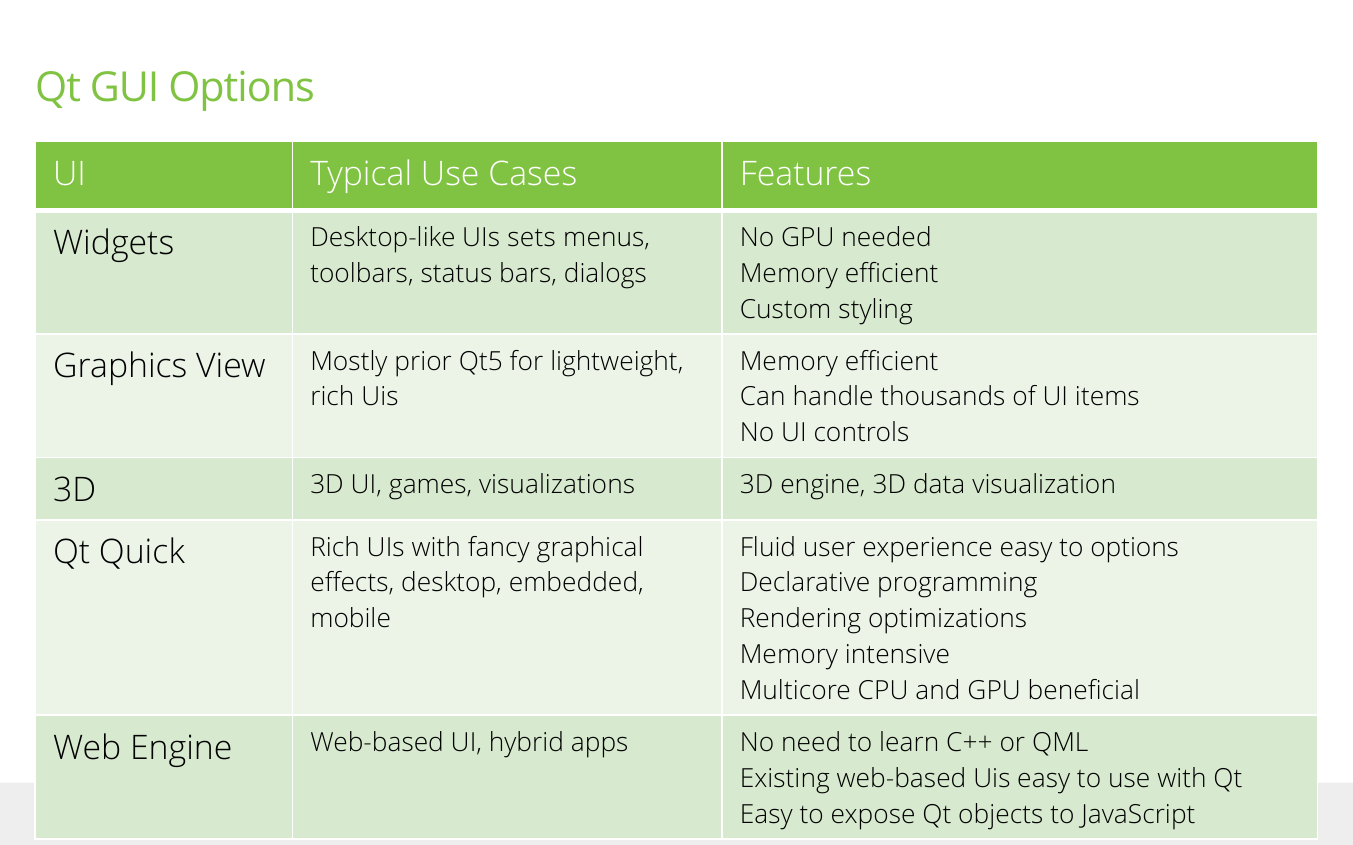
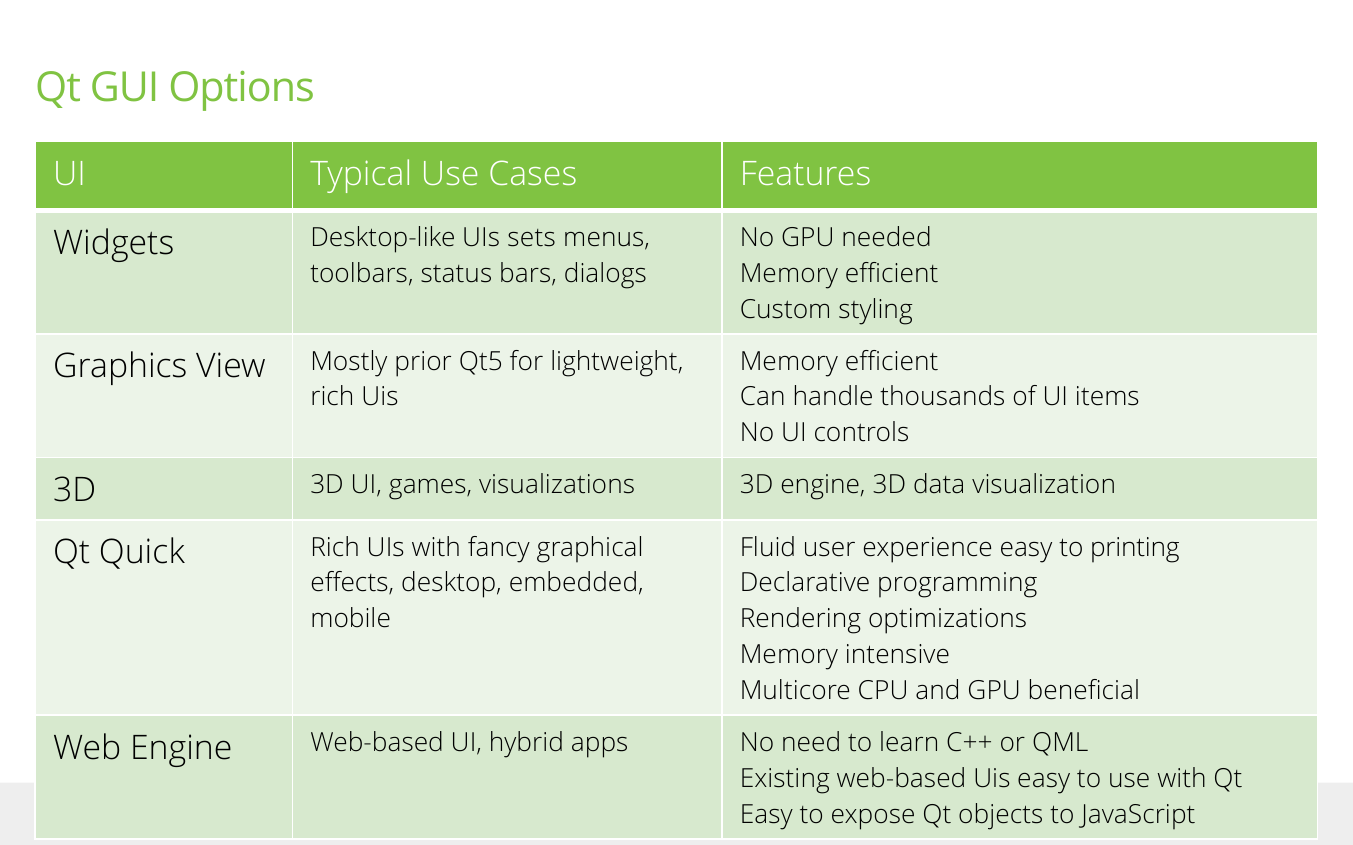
to options: options -> printing
